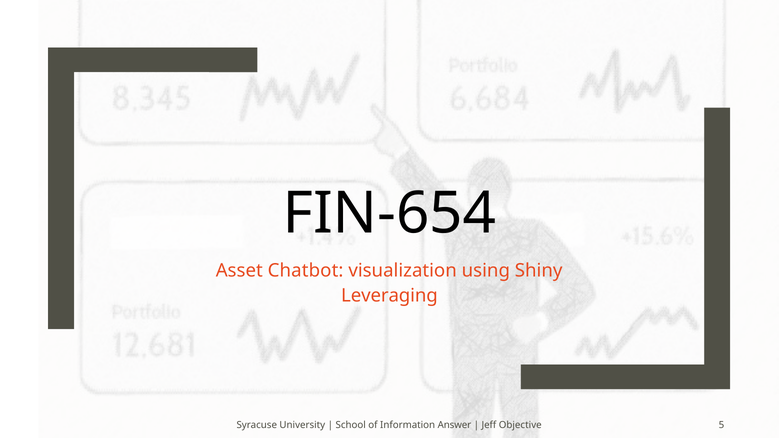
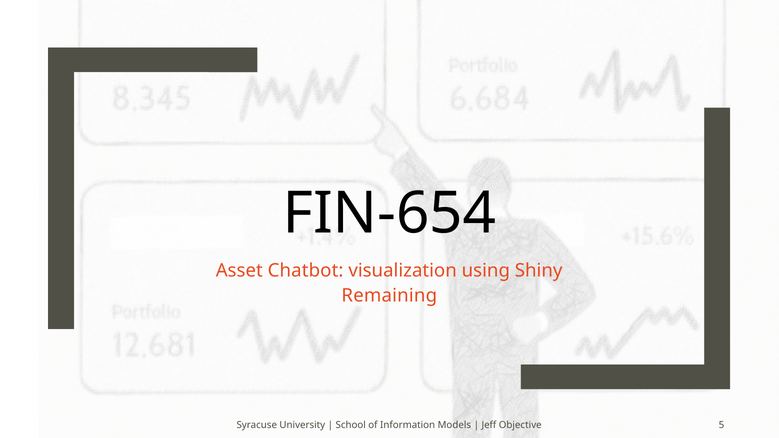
Leveraging: Leveraging -> Remaining
Answer: Answer -> Models
